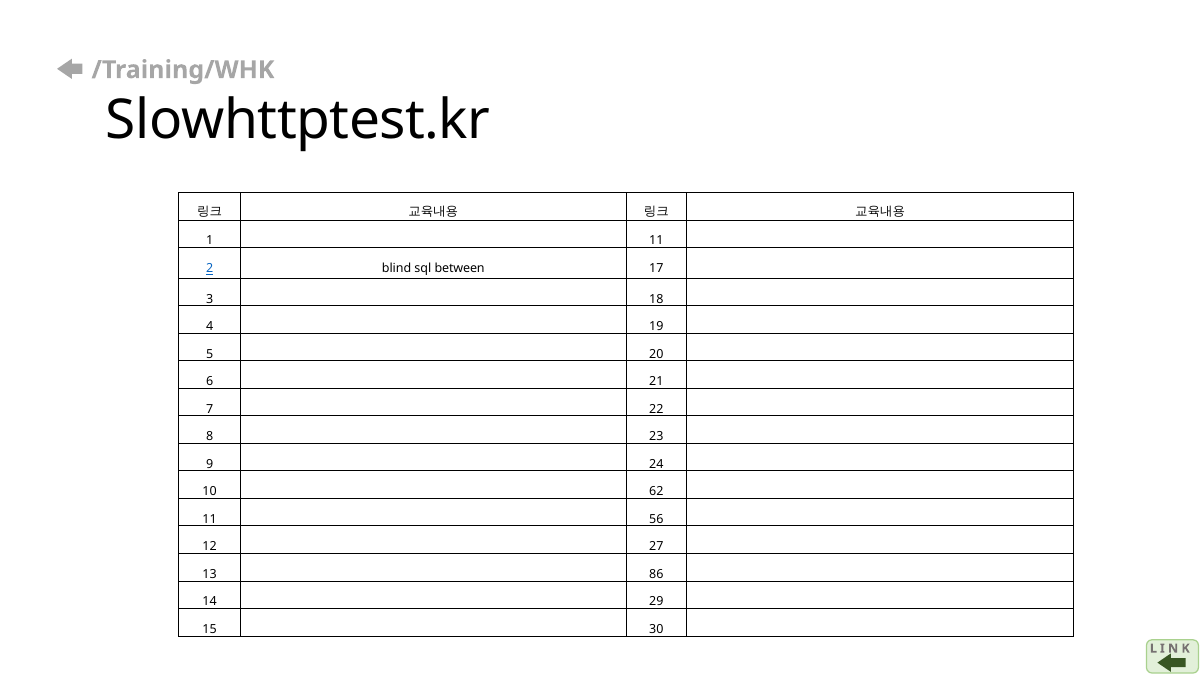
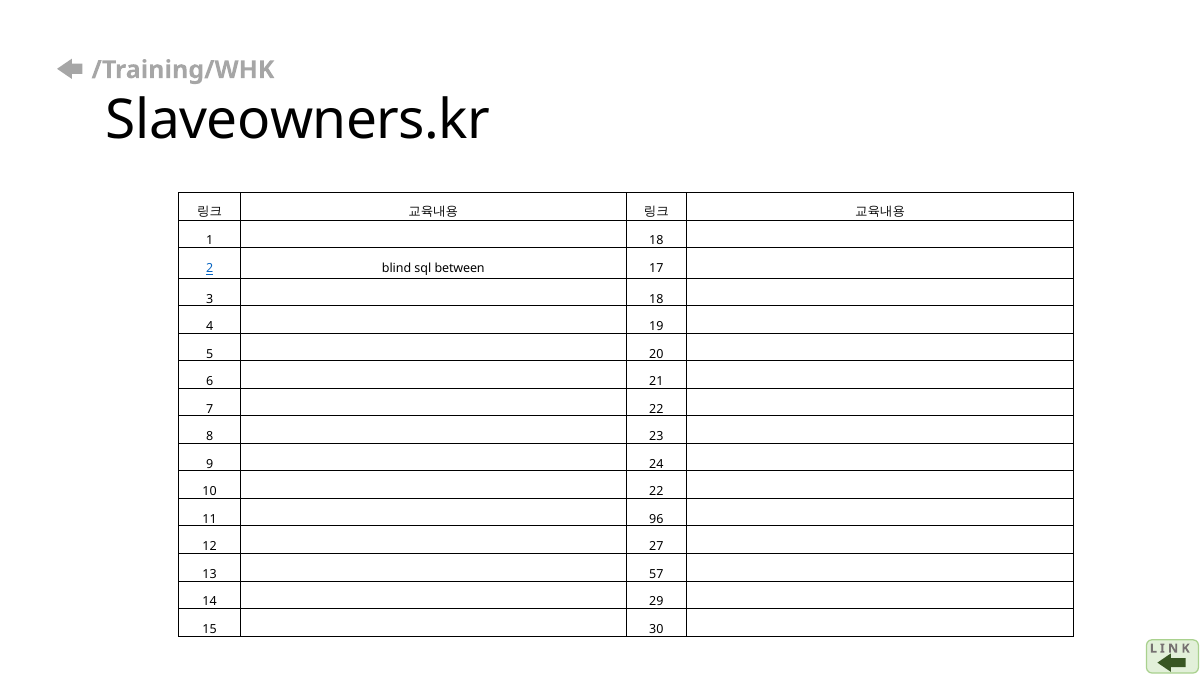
Slowhttptest.kr: Slowhttptest.kr -> Slaveowners.kr
1 11: 11 -> 18
10 62: 62 -> 22
56: 56 -> 96
86: 86 -> 57
